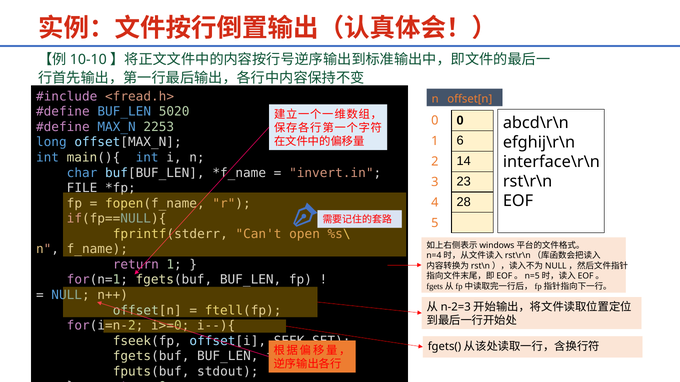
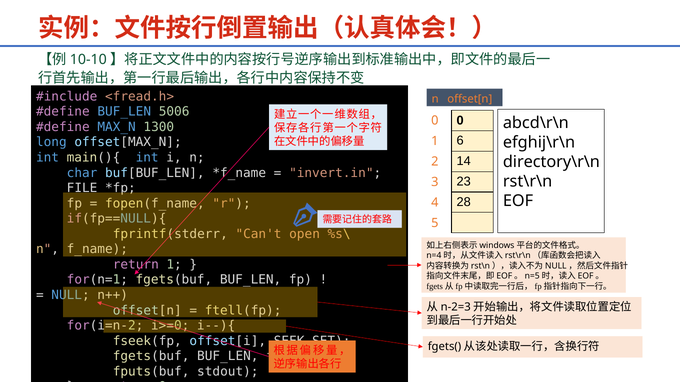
5020: 5020 -> 5006
2253: 2253 -> 1300
interface\r\n: interface\r\n -> directory\r\n
